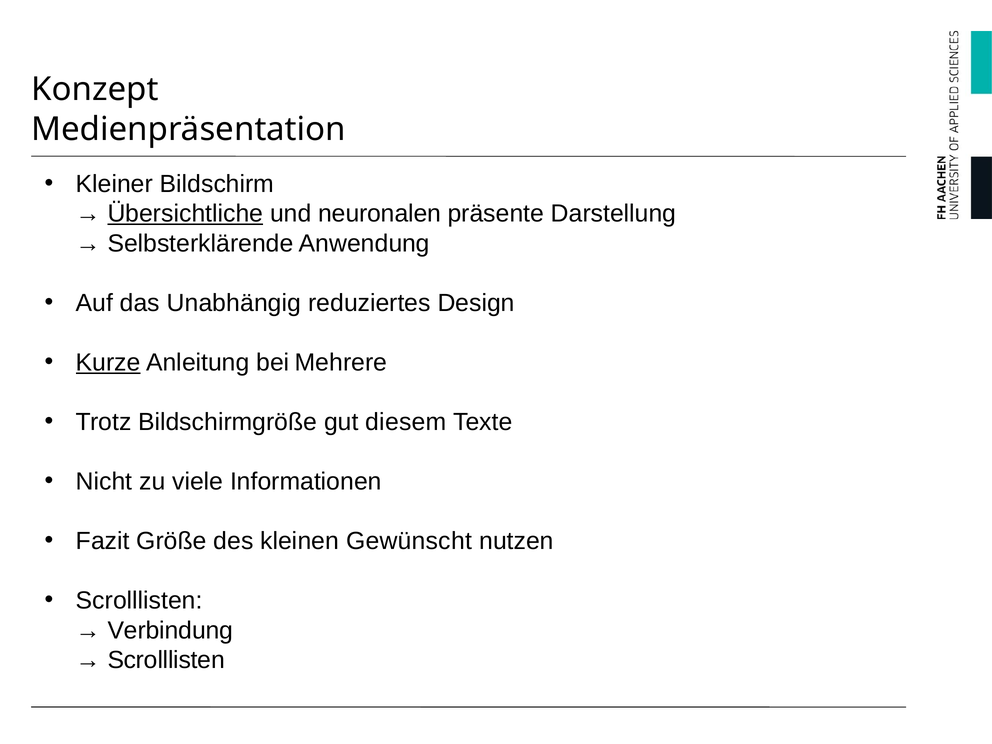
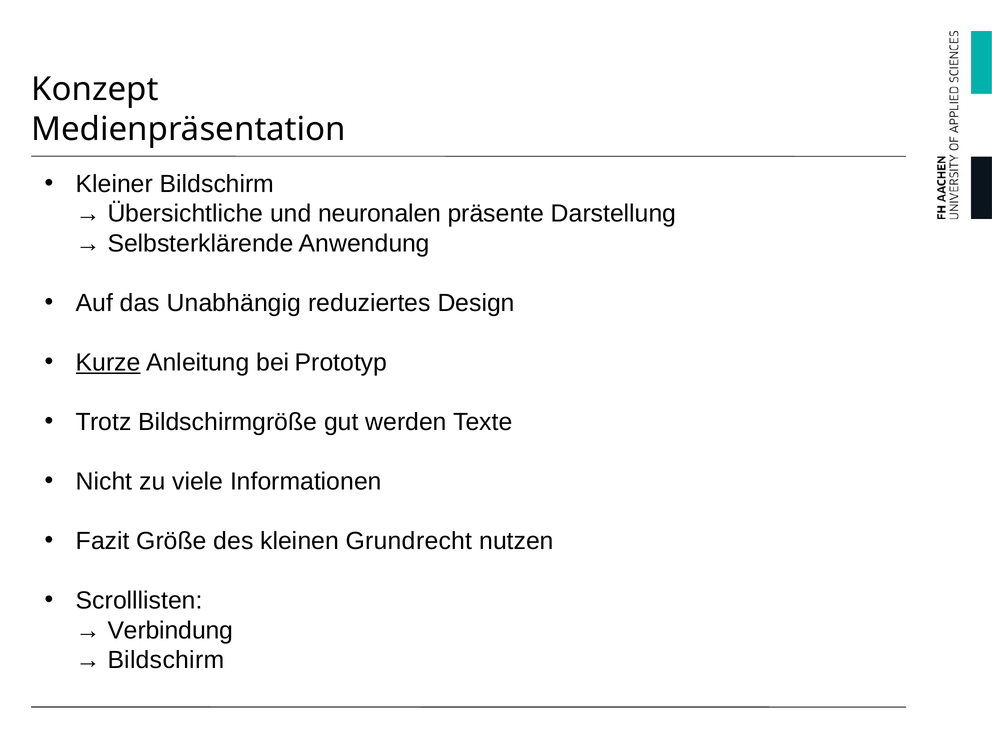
Übersichtliche underline: present -> none
Mehrere: Mehrere -> Prototyp
diesem: diesem -> werden
Gewünscht: Gewünscht -> Grundrecht
Scrolllisten at (166, 660): Scrolllisten -> Bildschirm
